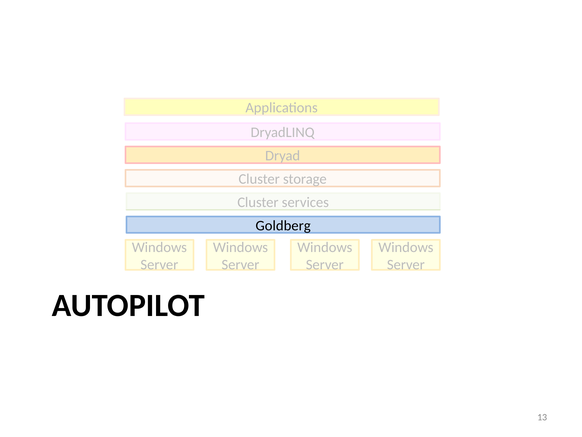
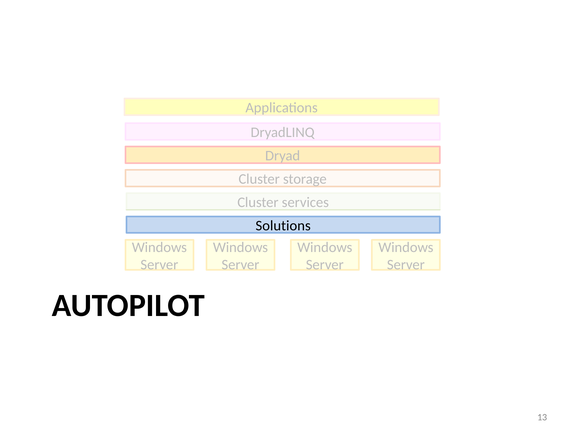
Goldberg: Goldberg -> Solutions
